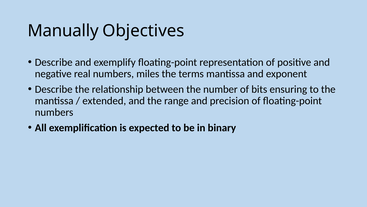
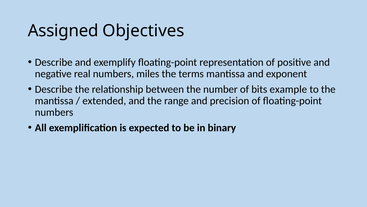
Manually: Manually -> Assigned
ensuring: ensuring -> example
